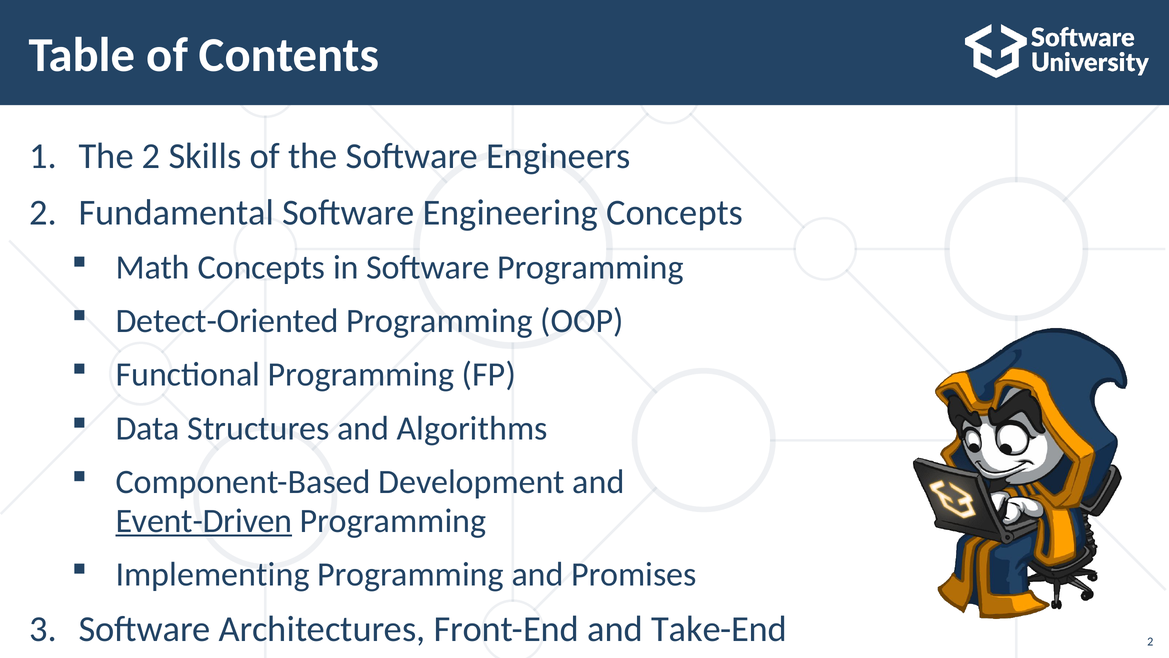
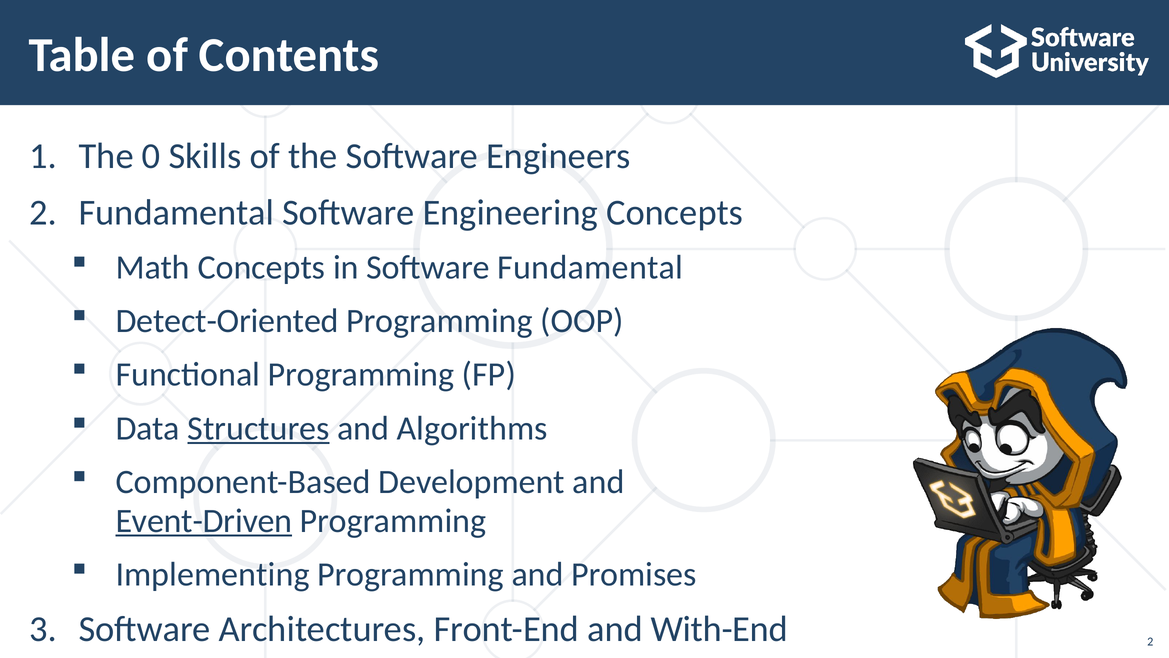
The 2: 2 -> 0
Software Programming: Programming -> Fundamental
Structures underline: none -> present
Take-End: Take-End -> With-End
